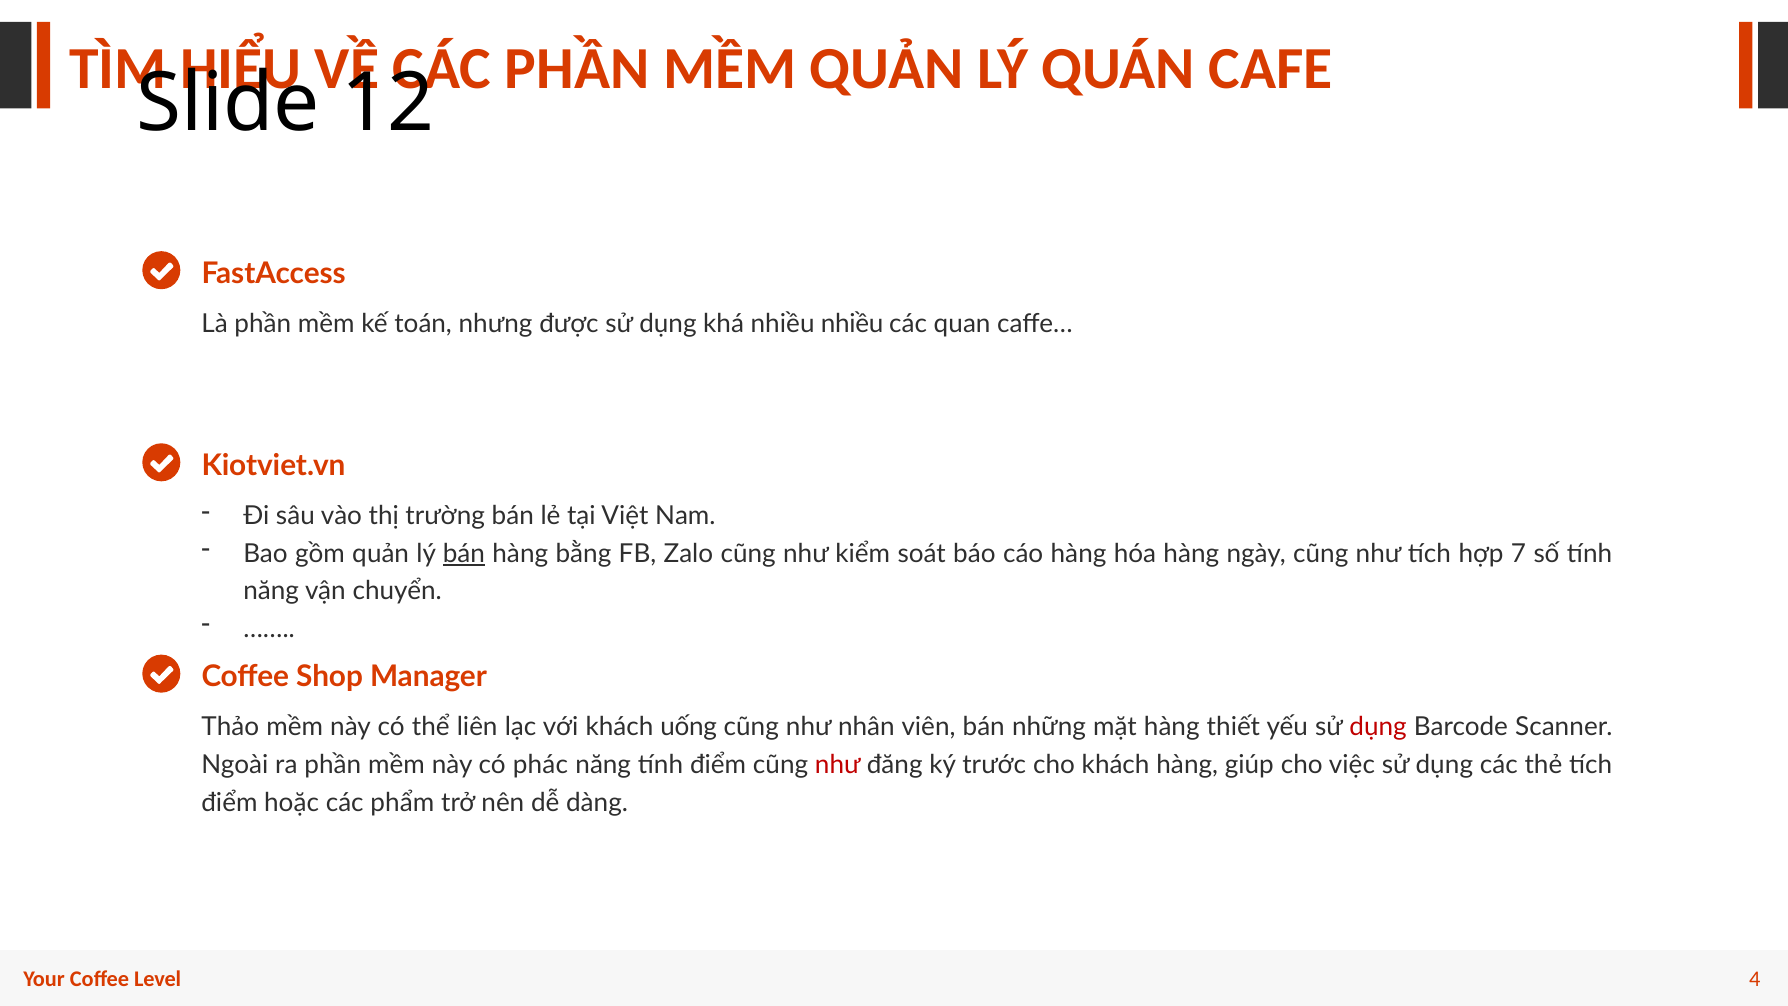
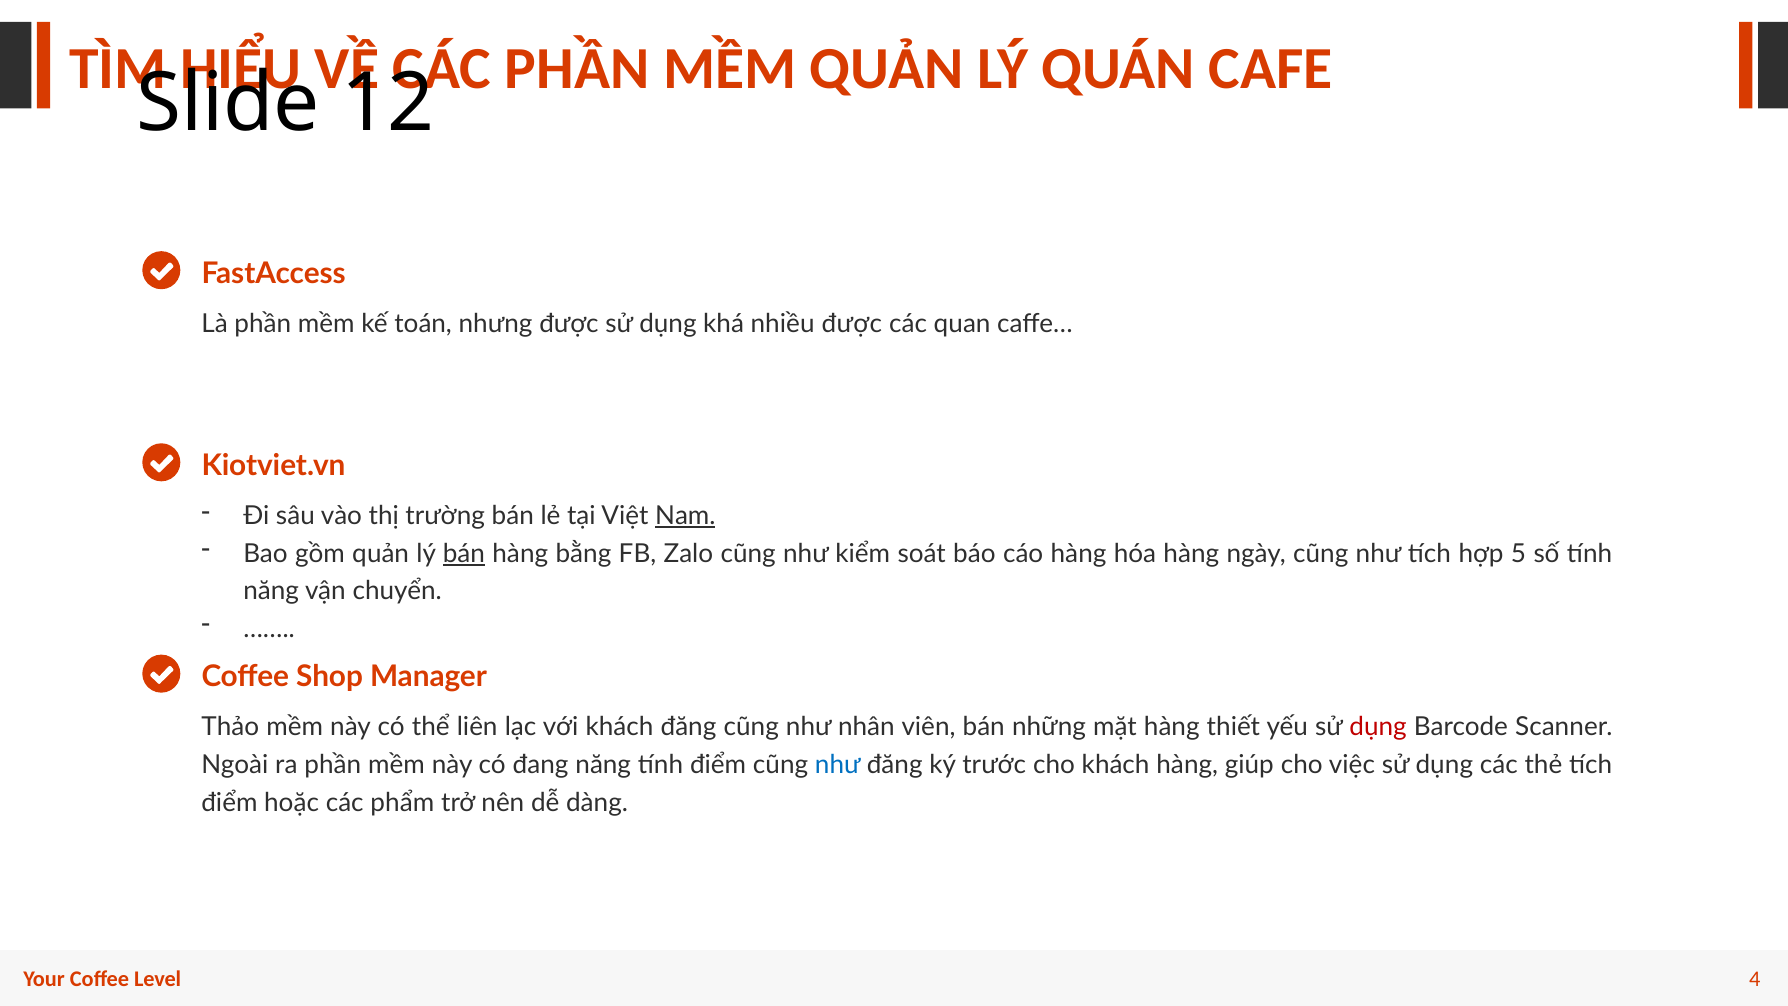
nhiều nhiều: nhiều -> được
Nam underline: none -> present
7: 7 -> 5
khách uống: uống -> đăng
phác: phác -> đang
như at (838, 765) colour: red -> blue
